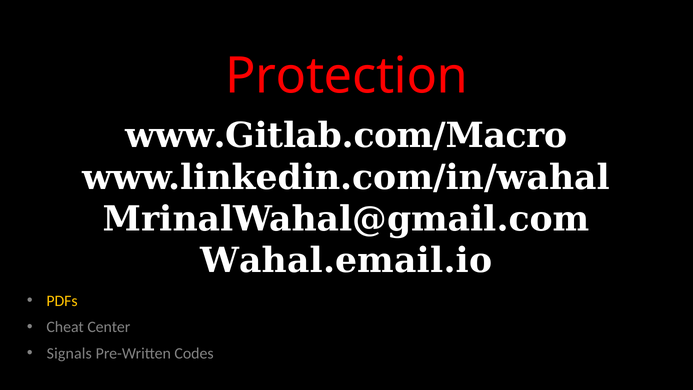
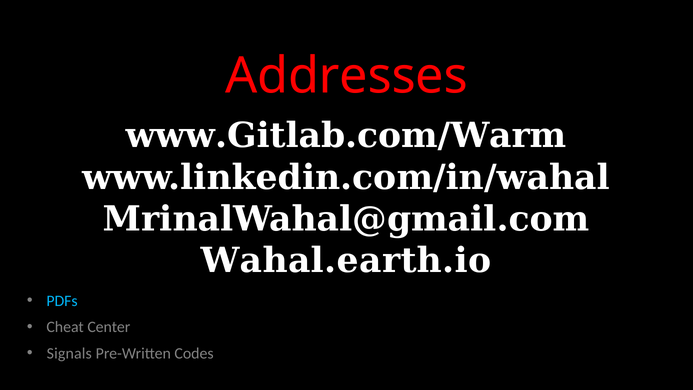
Protection: Protection -> Addresses
www.Gitlab.com/Macro: www.Gitlab.com/Macro -> www.Gitlab.com/Warm
Wahal.email.io: Wahal.email.io -> Wahal.earth.io
PDFs colour: yellow -> light blue
